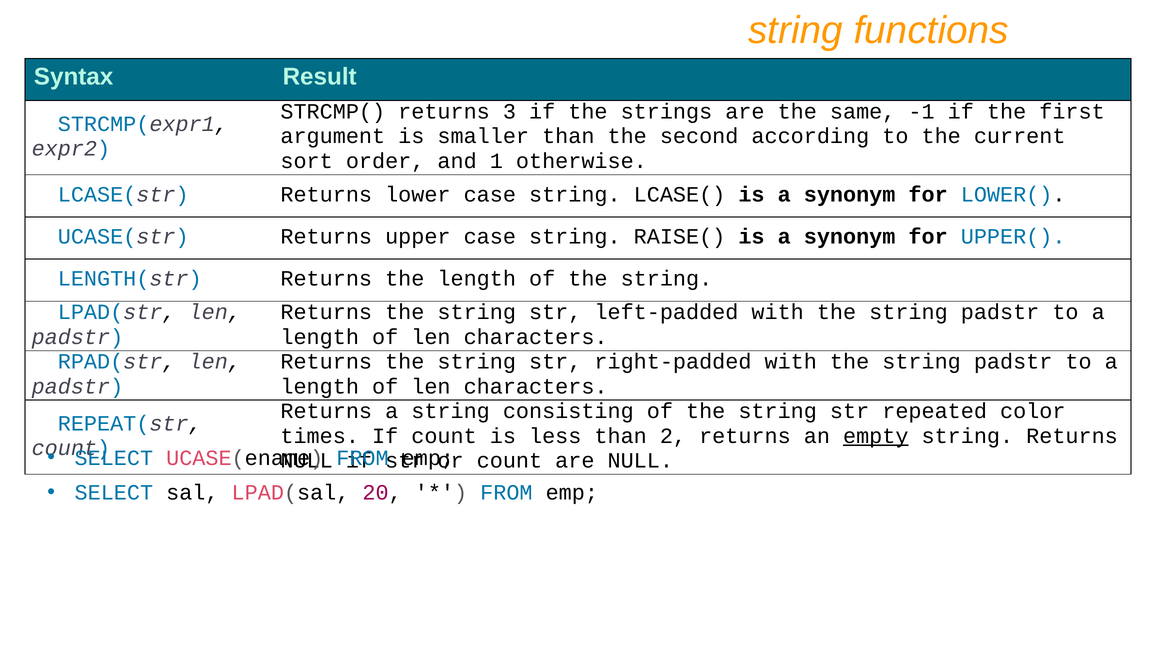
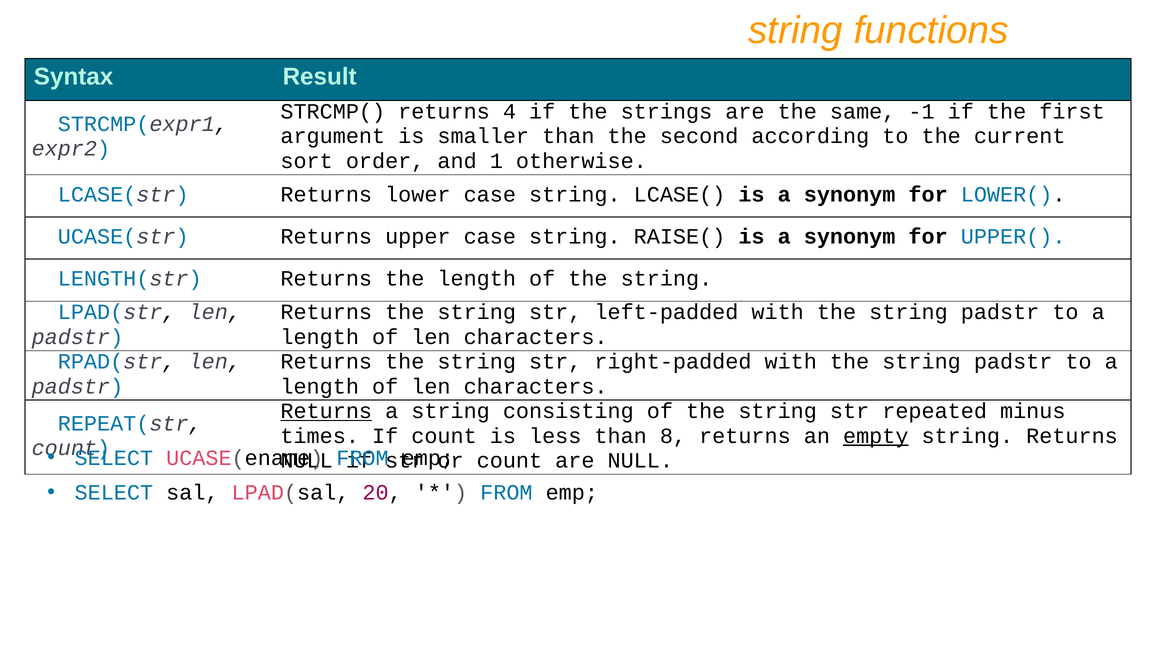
3: 3 -> 4
Returns at (326, 411) underline: none -> present
color: color -> minus
2: 2 -> 8
